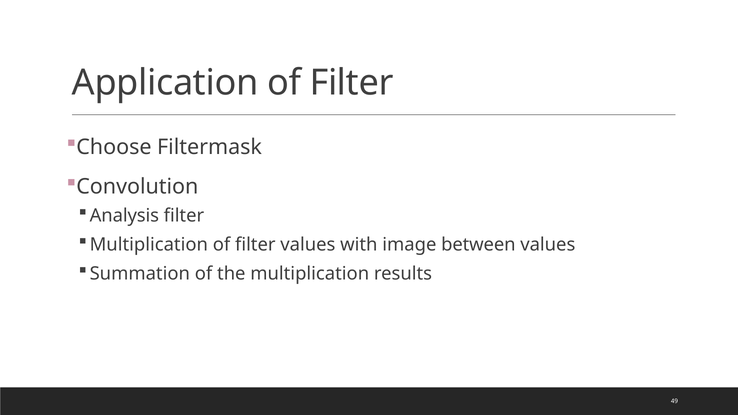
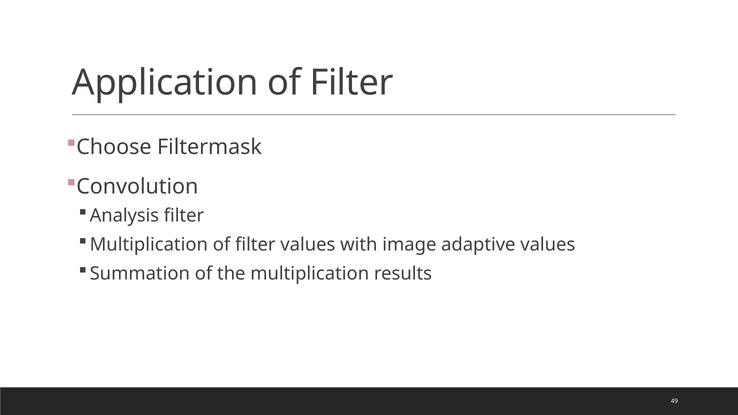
between: between -> adaptive
